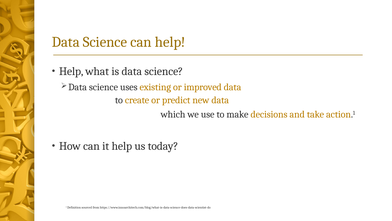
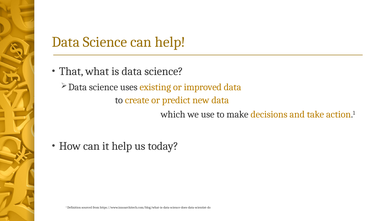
Help at (71, 71): Help -> That
